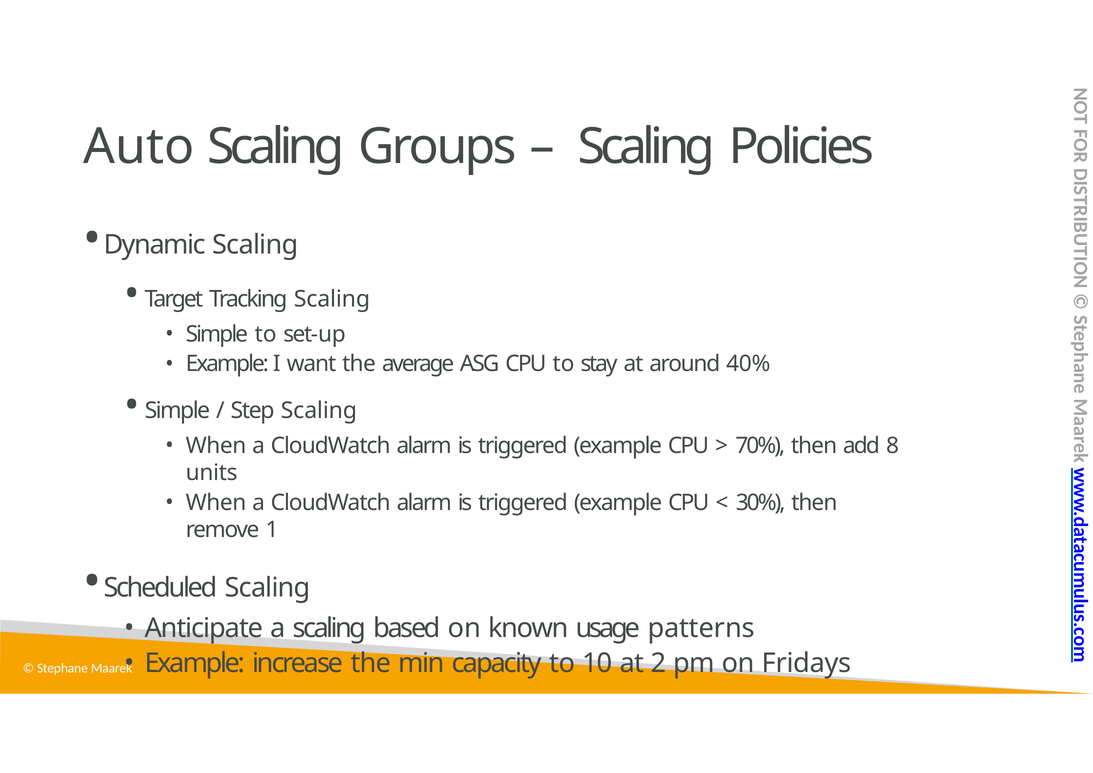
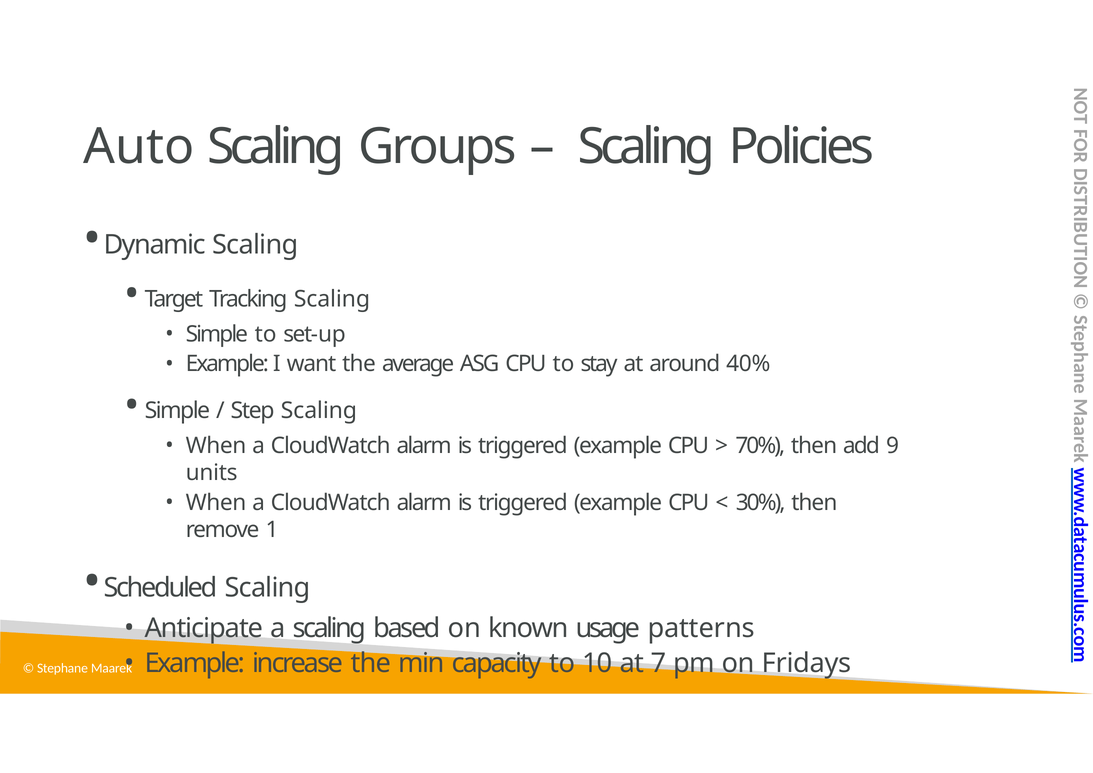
8: 8 -> 9
2: 2 -> 7
